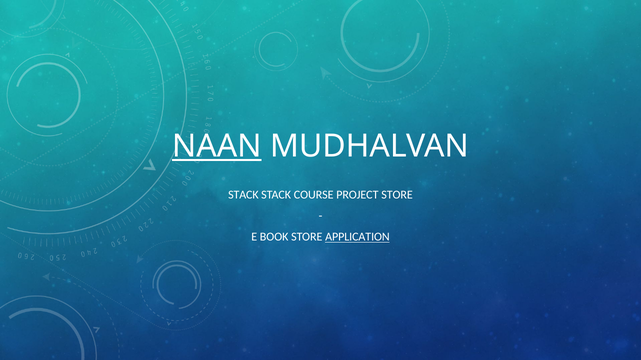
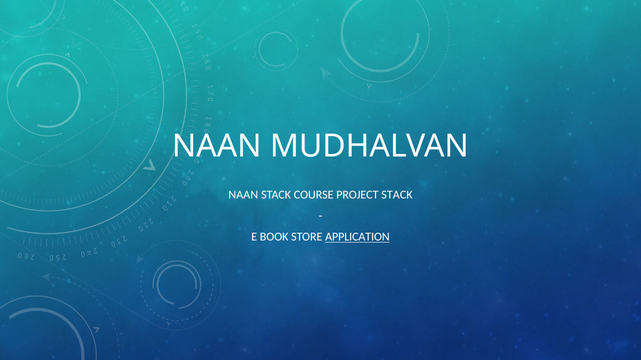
NAAN at (217, 146) underline: present -> none
STACK at (243, 195): STACK -> NAAN
PROJECT STORE: STORE -> STACK
